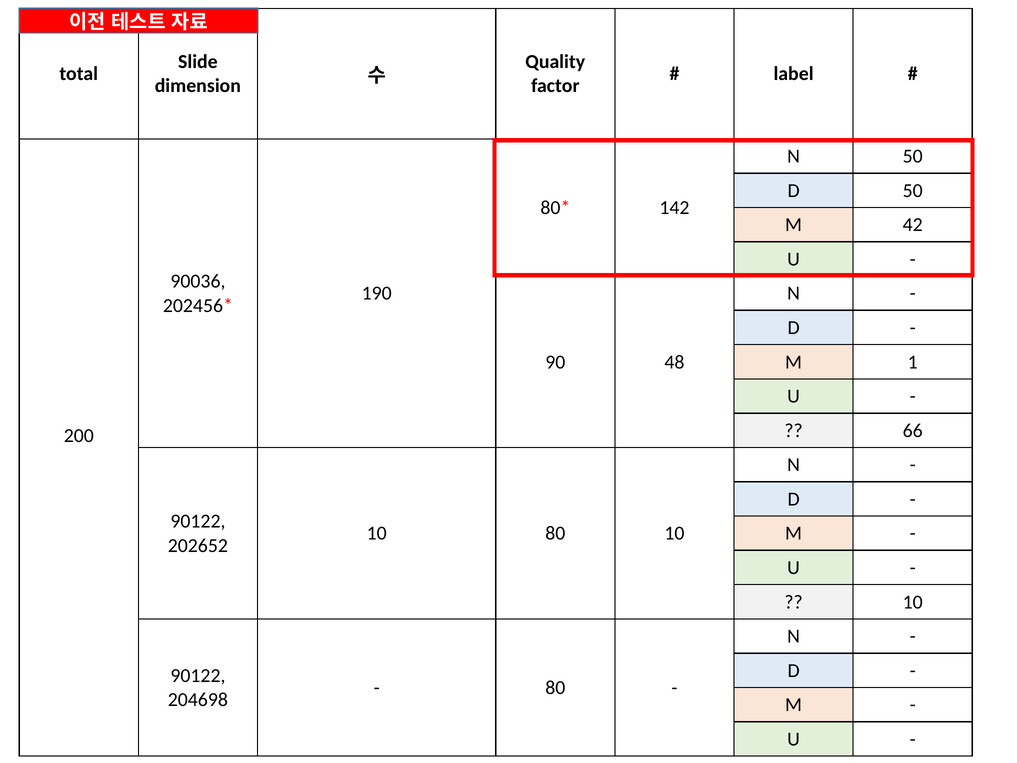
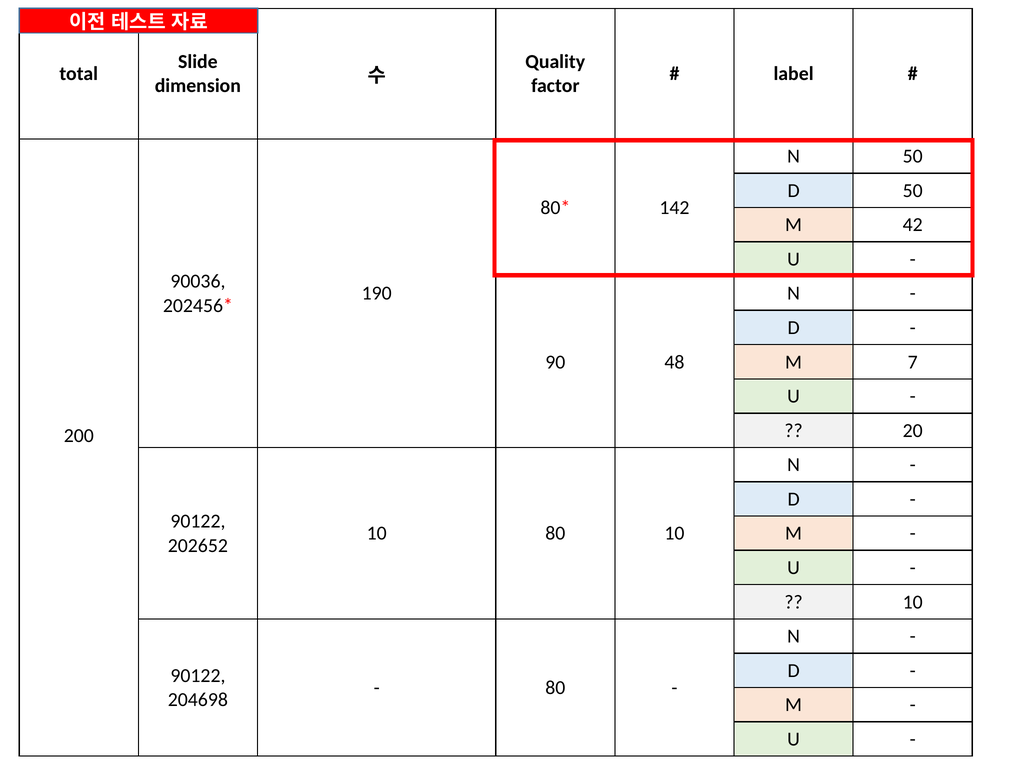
1: 1 -> 7
66: 66 -> 20
